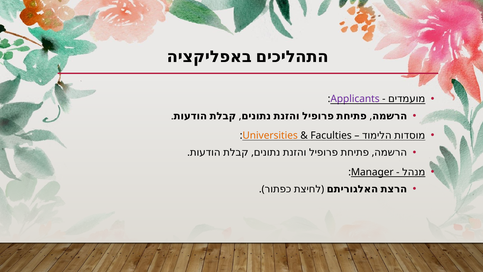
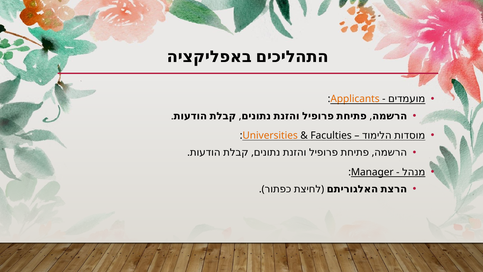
Applicants colour: purple -> orange
